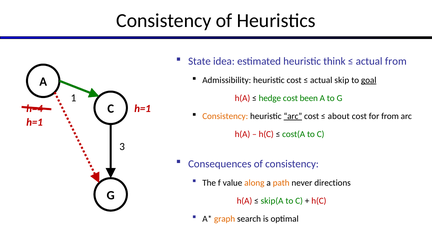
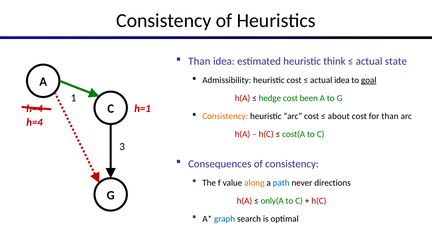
State at (199, 61): State -> Than
actual from: from -> state
actual skip: skip -> idea
arc at (293, 116) underline: present -> none
for from: from -> than
h=1 at (35, 122): h=1 -> h=4
path colour: orange -> blue
skip(A: skip(A -> only(A
graph colour: orange -> blue
